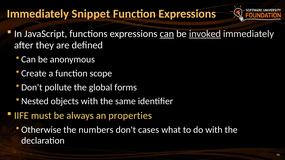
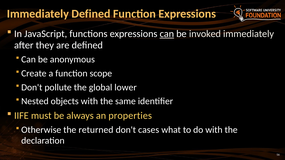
Immediately Snippet: Snippet -> Defined
invoked underline: present -> none
forms: forms -> lower
numbers: numbers -> returned
